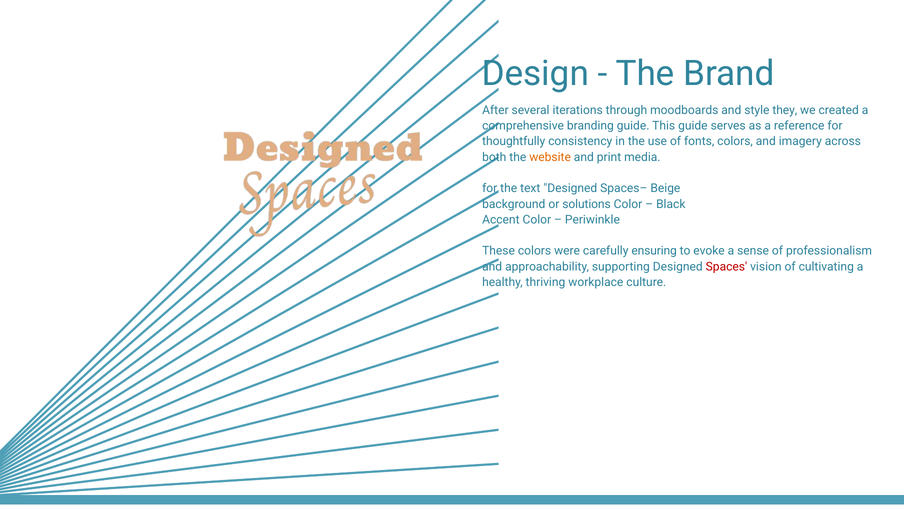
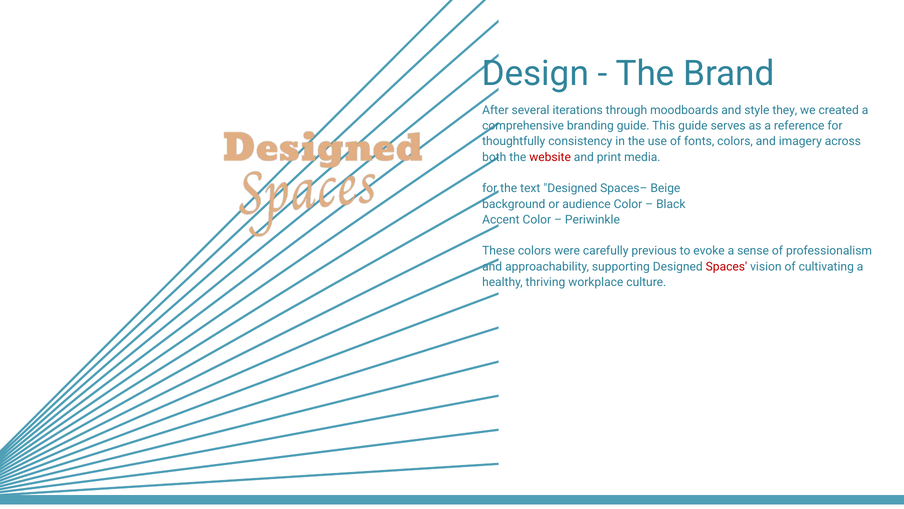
website colour: orange -> red
solutions: solutions -> audience
ensuring: ensuring -> previous
